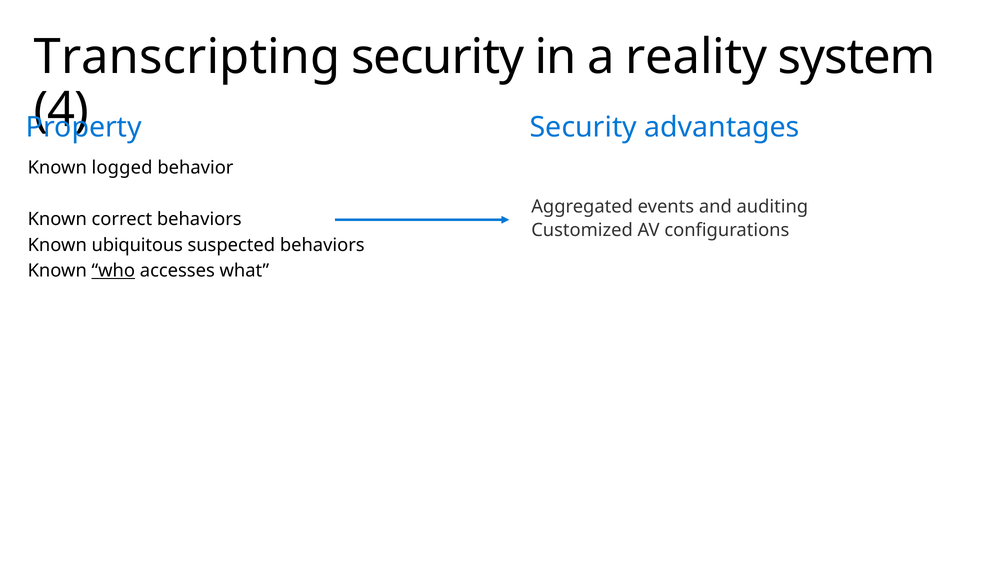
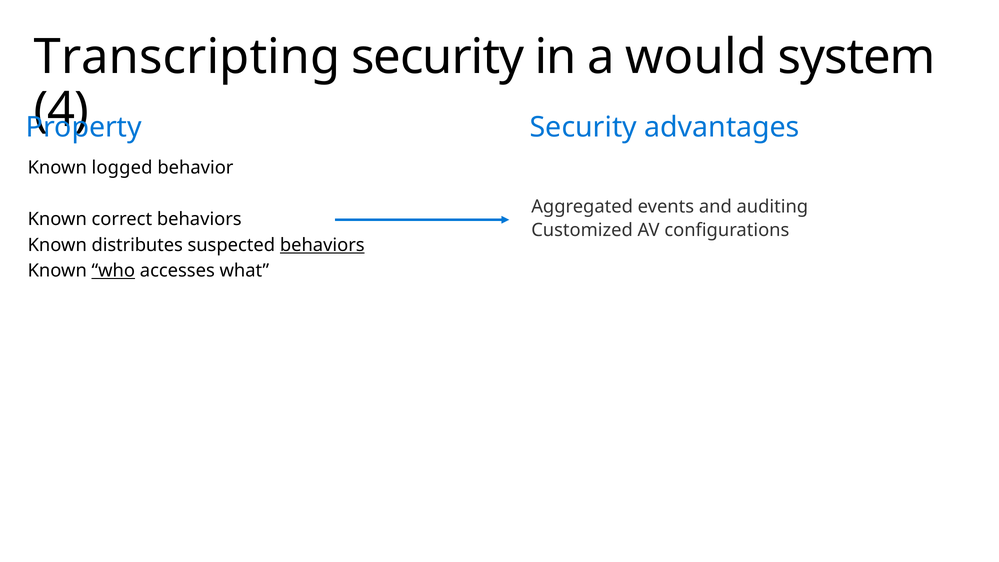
reality: reality -> would
ubiquitous: ubiquitous -> distributes
behaviors at (322, 245) underline: none -> present
